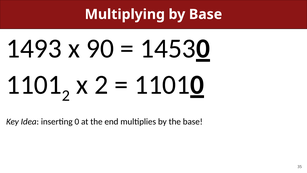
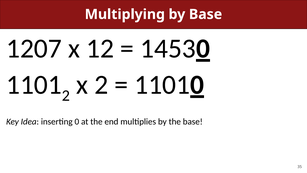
1493: 1493 -> 1207
90: 90 -> 12
